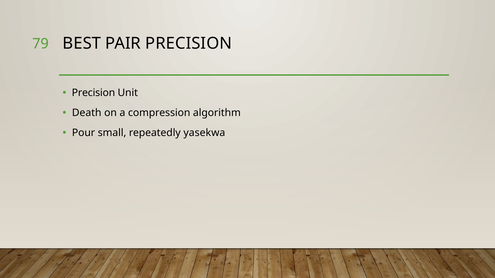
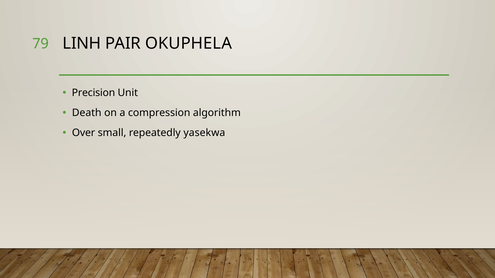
BEST: BEST -> LINH
PAIR PRECISION: PRECISION -> OKUPHELA
Pour: Pour -> Over
